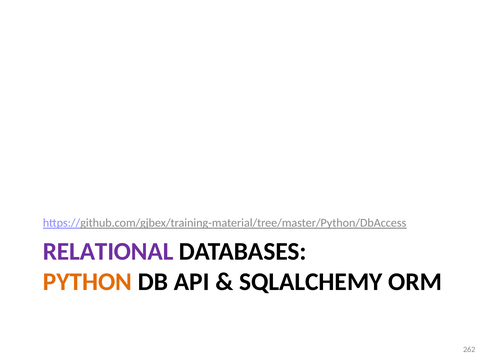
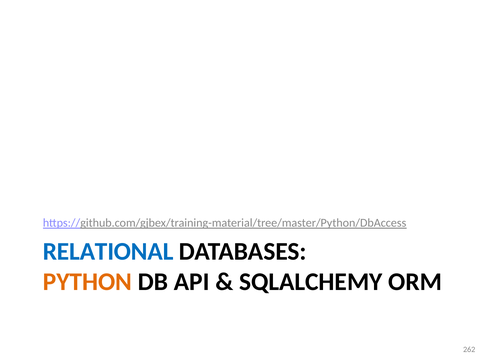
RELATIONAL colour: purple -> blue
